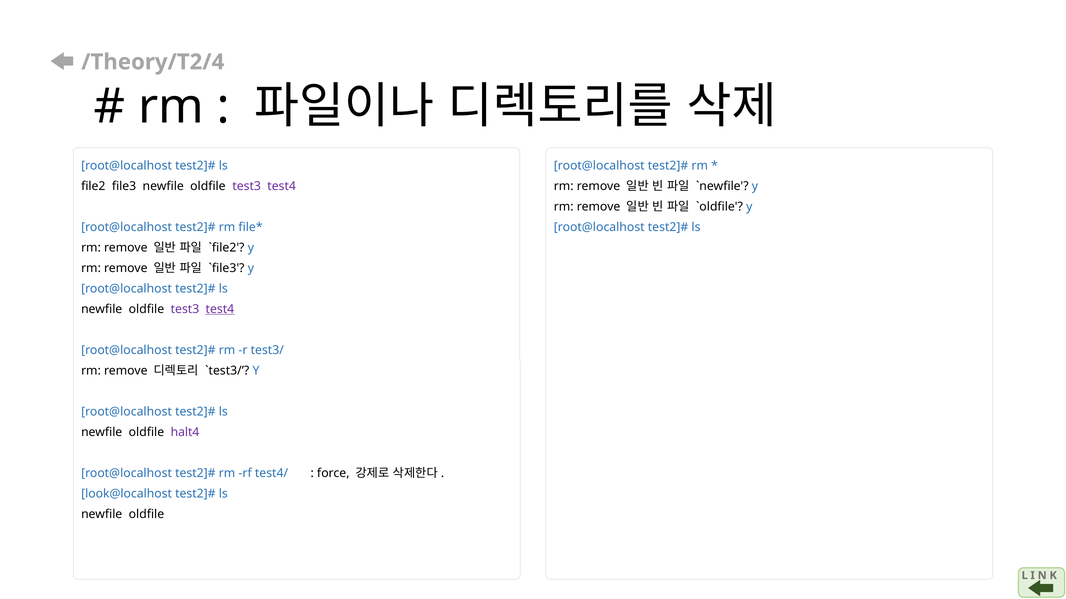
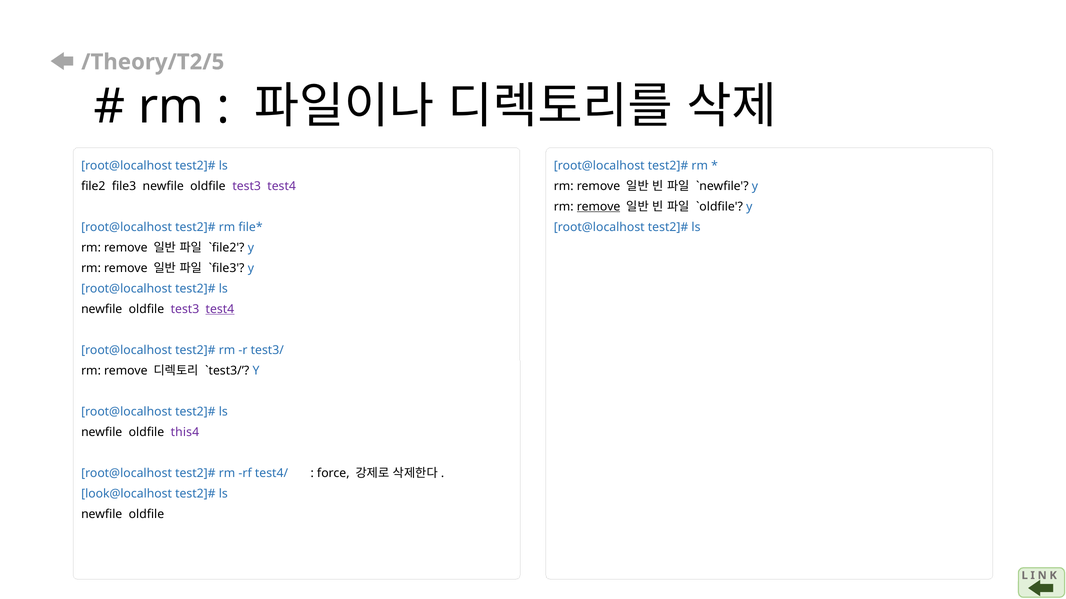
/Theory/T2/4: /Theory/T2/4 -> /Theory/T2/5
remove at (599, 207) underline: none -> present
halt4: halt4 -> this4
